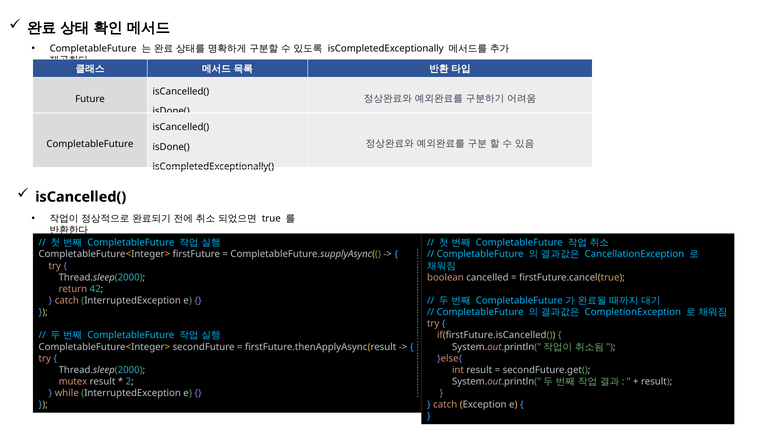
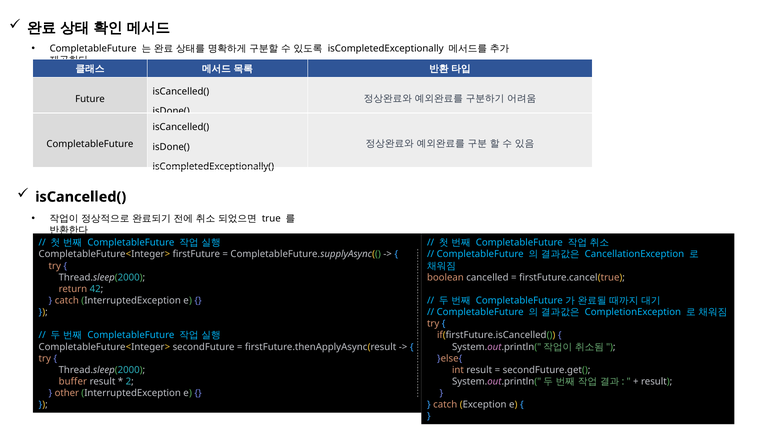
mutex: mutex -> buffer
while: while -> other
